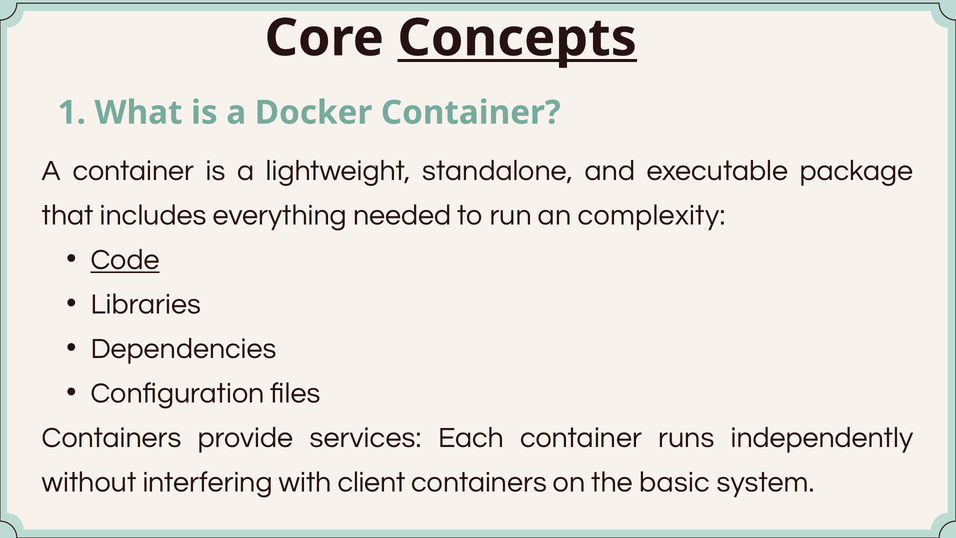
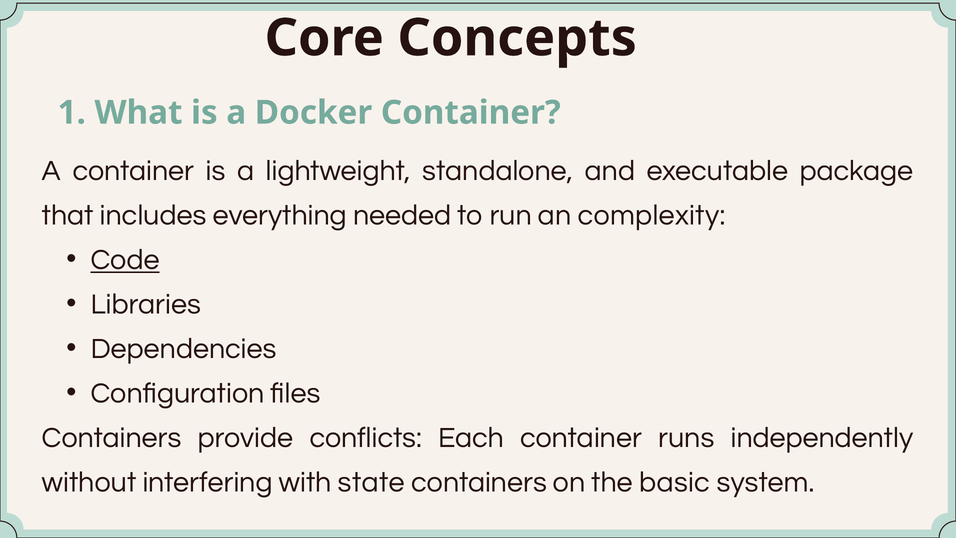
Concepts underline: present -> none
services: services -> conflicts
client: client -> state
